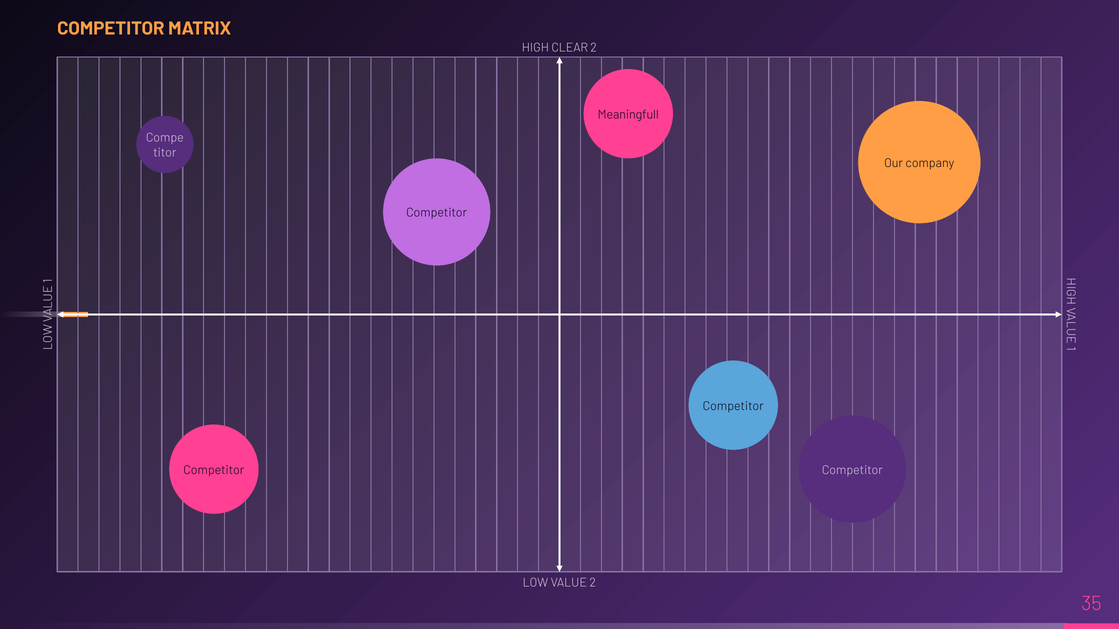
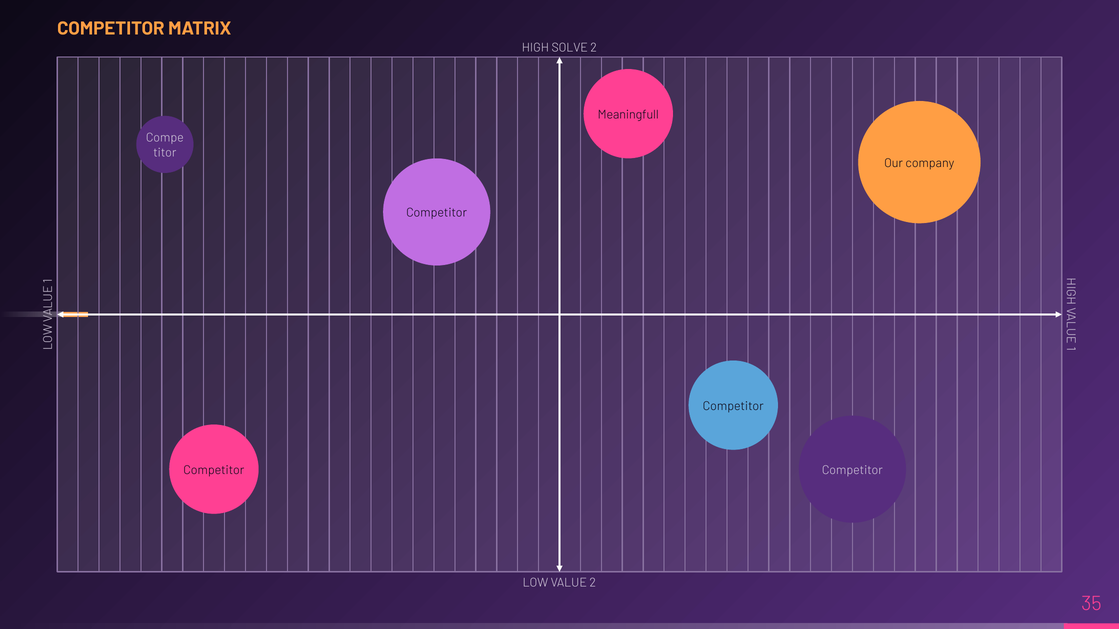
CLEAR: CLEAR -> SOLVE
